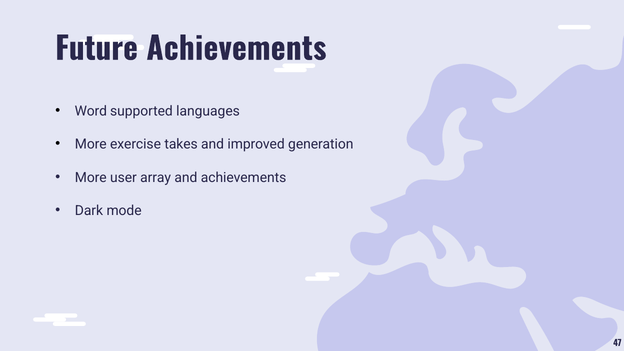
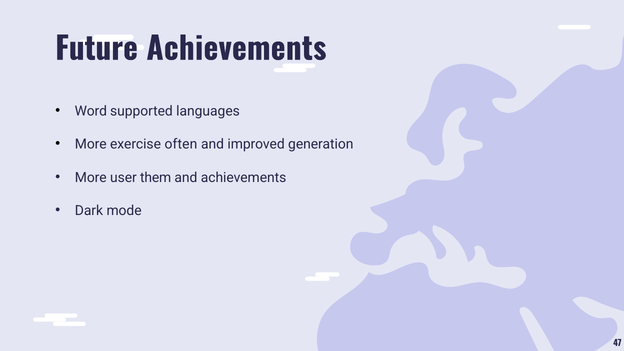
takes: takes -> often
array: array -> them
